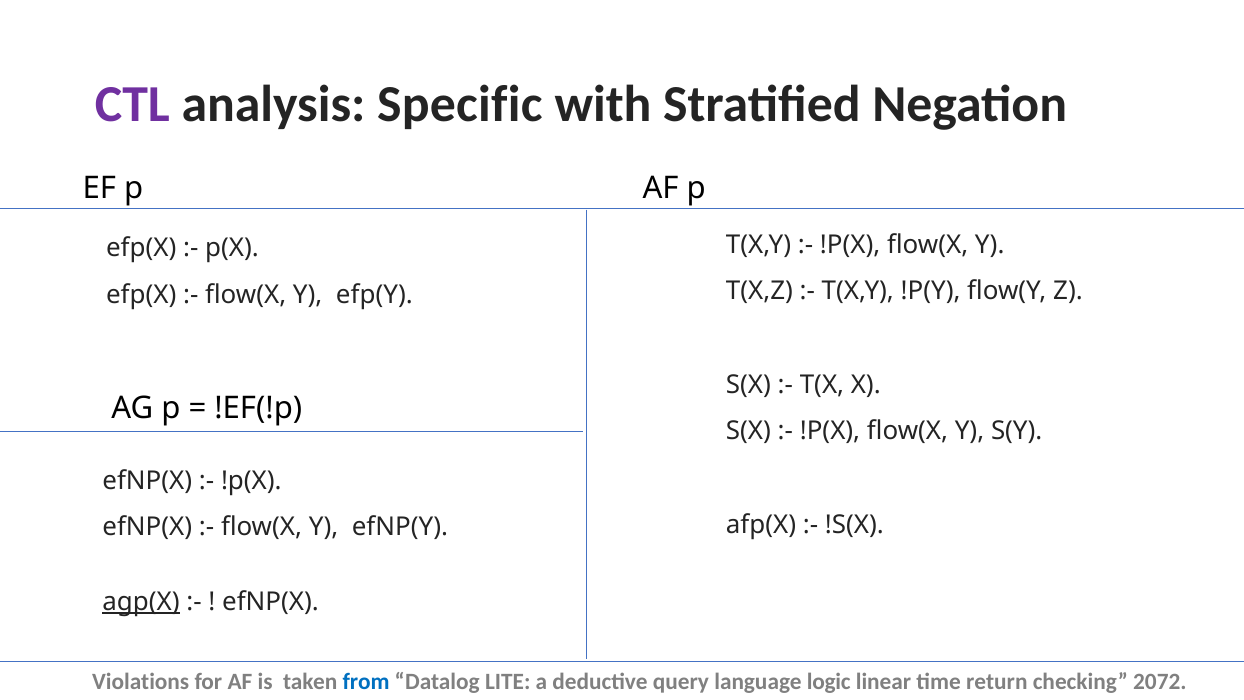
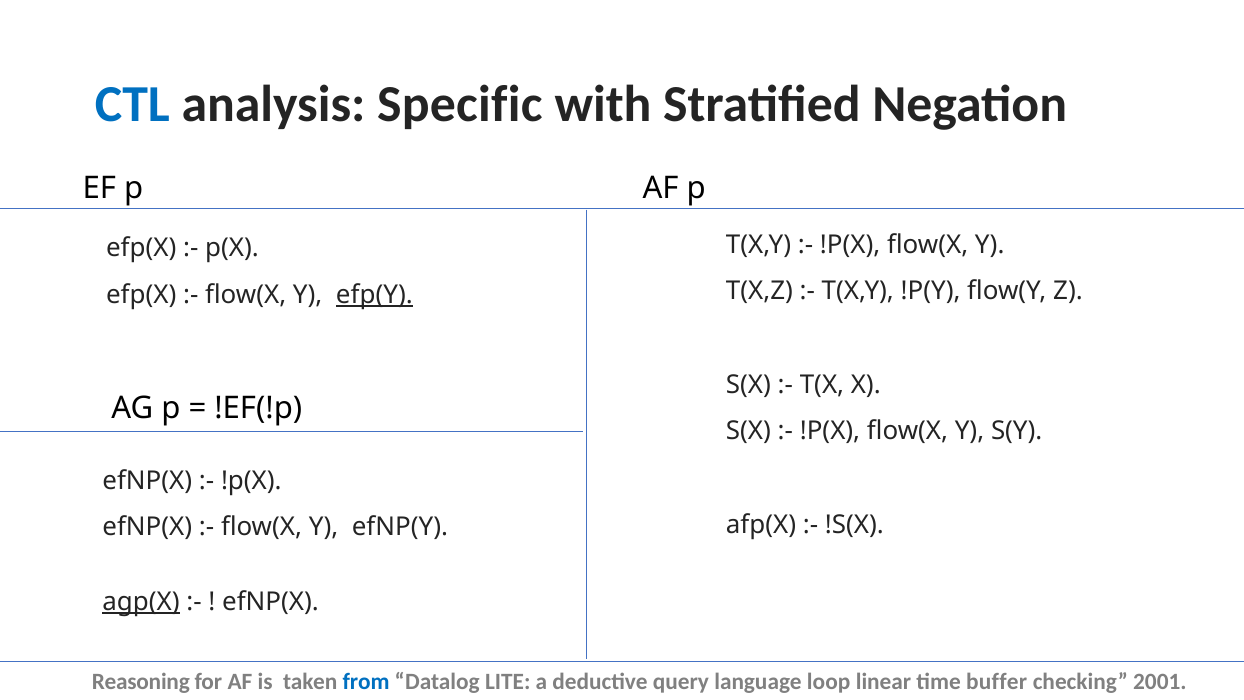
CTL colour: purple -> blue
efp(Y underline: none -> present
Violations: Violations -> Reasoning
logic: logic -> loop
return: return -> buffer
2072: 2072 -> 2001
